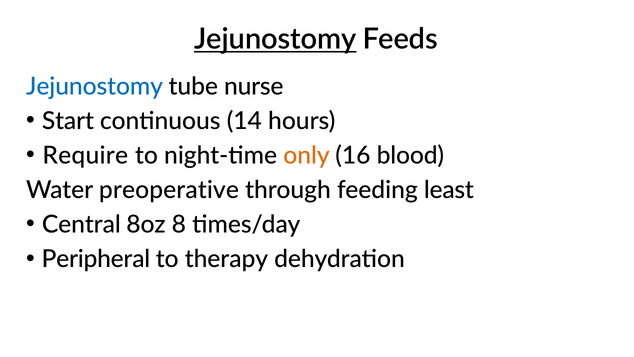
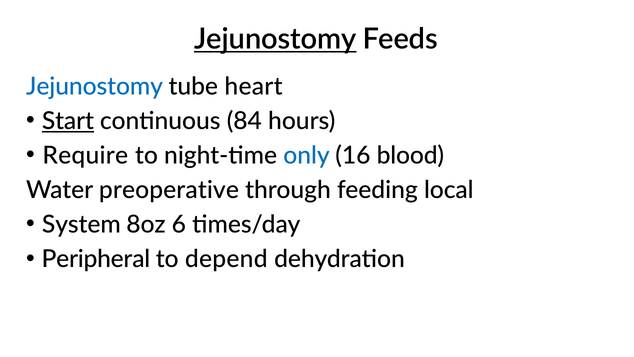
nurse: nurse -> heart
Start underline: none -> present
14: 14 -> 84
only colour: orange -> blue
least: least -> local
Central: Central -> System
8: 8 -> 6
therapy: therapy -> depend
